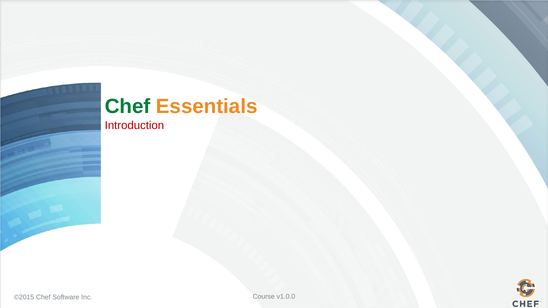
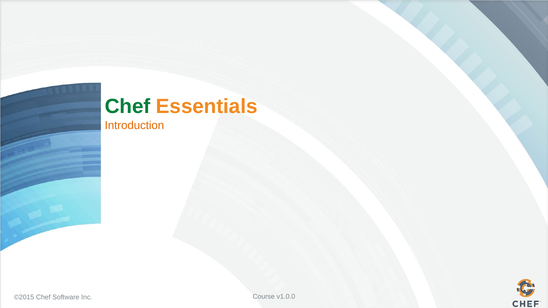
Introduction colour: red -> orange
